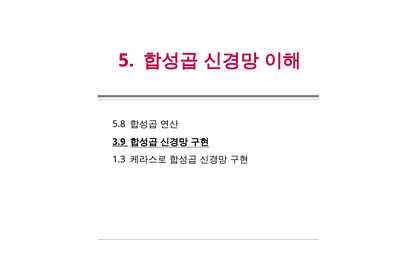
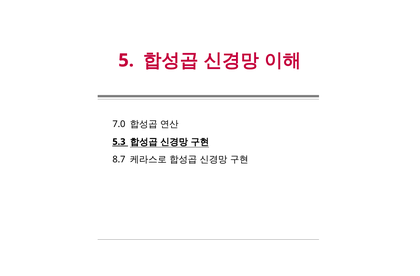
5.8: 5.8 -> 7.0
3.9: 3.9 -> 5.3
1.3: 1.3 -> 8.7
